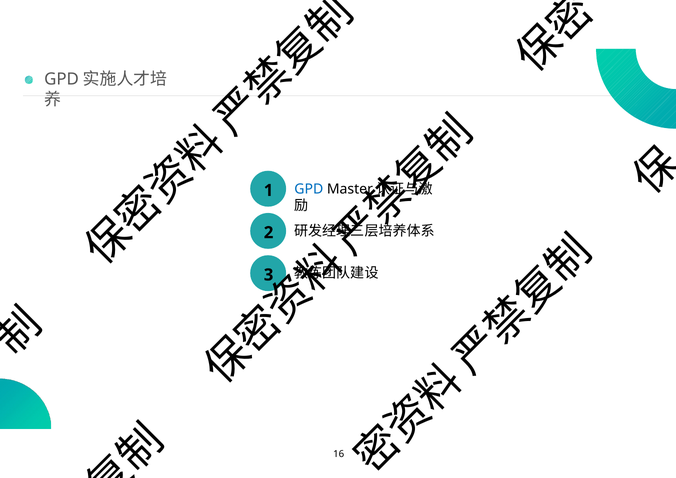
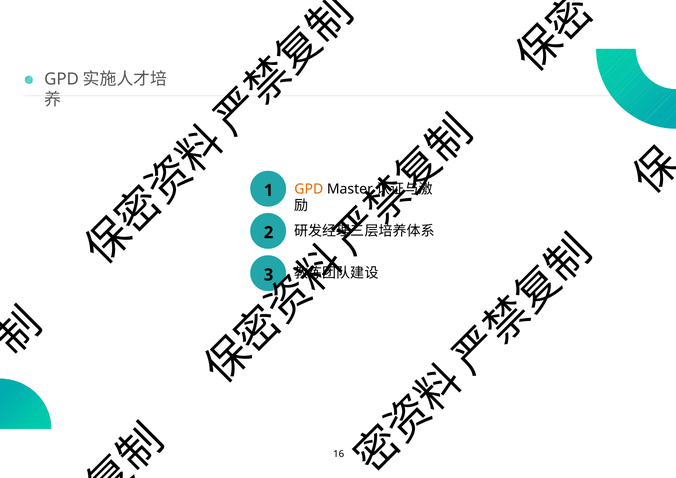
GPD at (309, 189) colour: blue -> orange
